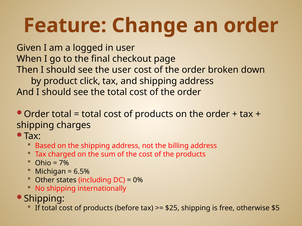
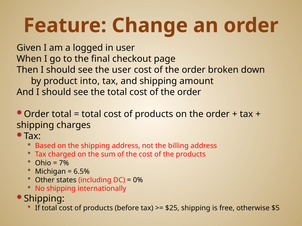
click: click -> into
and shipping address: address -> amount
